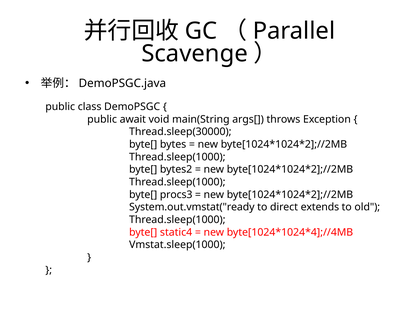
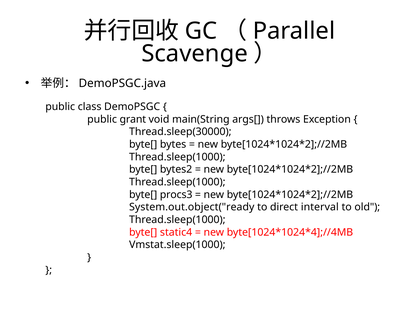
await: await -> grant
System.out.vmstat("ready: System.out.vmstat("ready -> System.out.object("ready
extends: extends -> interval
